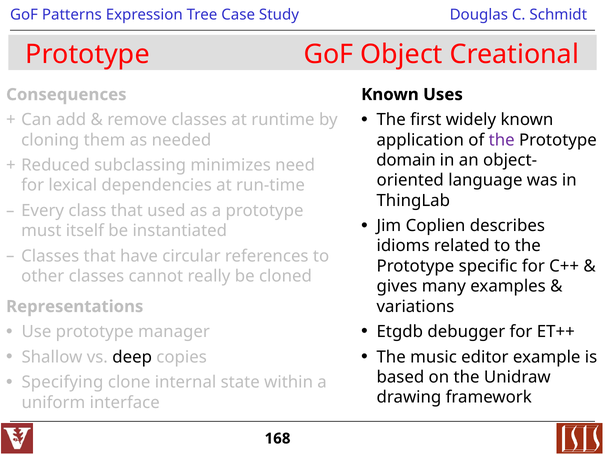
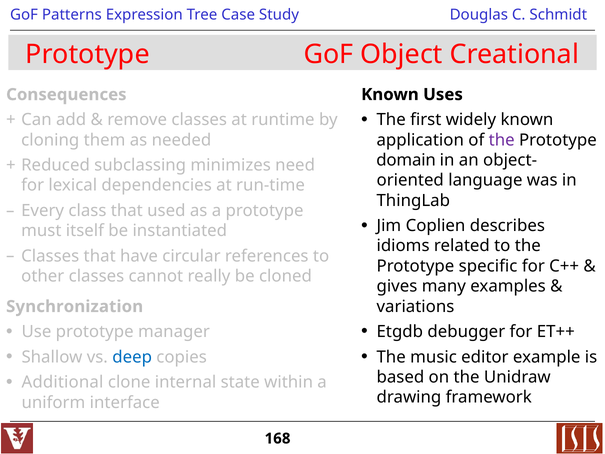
Representations: Representations -> Synchronization
deep colour: black -> blue
Specifying: Specifying -> Additional
